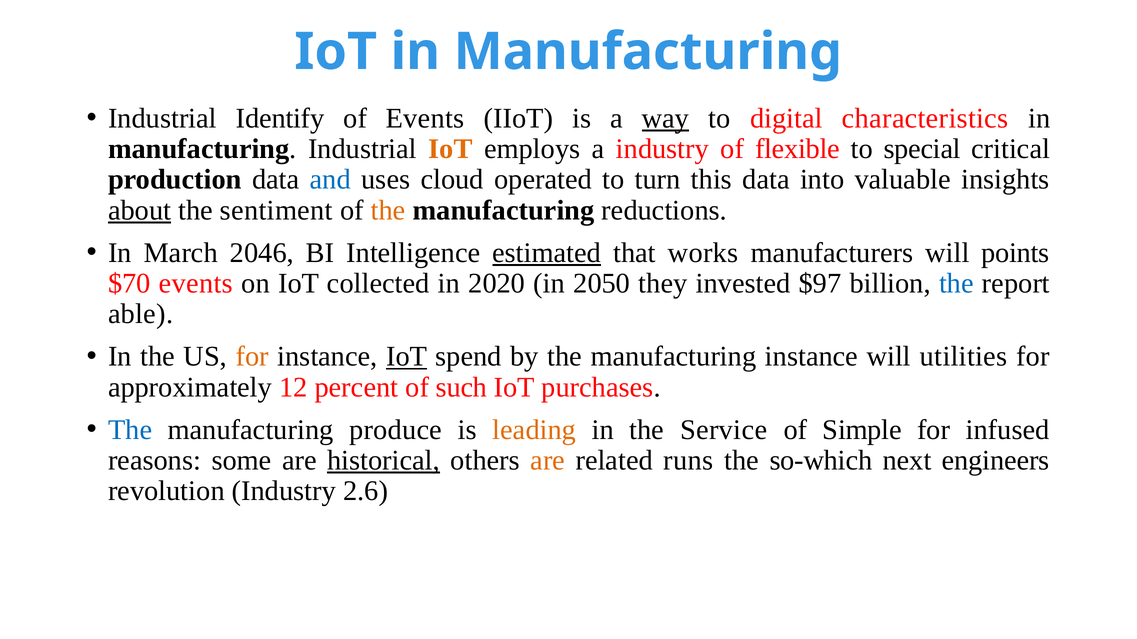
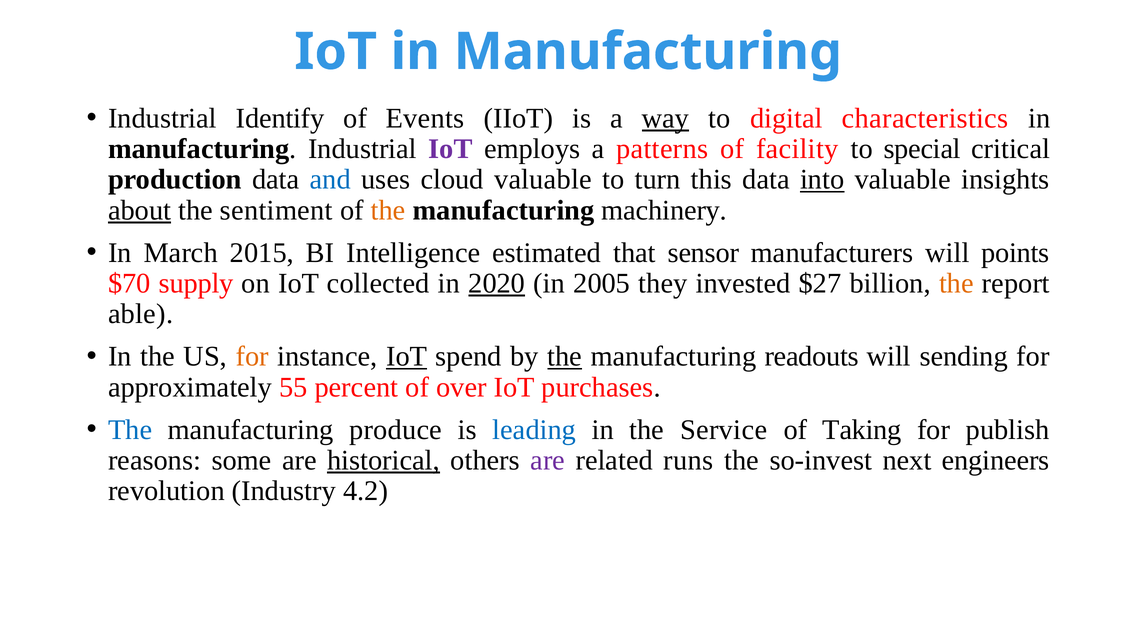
IoT at (450, 149) colour: orange -> purple
a industry: industry -> patterns
flexible: flexible -> facility
cloud operated: operated -> valuable
into underline: none -> present
reductions: reductions -> machinery
2046: 2046 -> 2015
estimated underline: present -> none
works: works -> sensor
$70 events: events -> supply
2020 underline: none -> present
2050: 2050 -> 2005
$97: $97 -> $27
the at (956, 284) colour: blue -> orange
the at (565, 357) underline: none -> present
manufacturing instance: instance -> readouts
utilities: utilities -> sending
12: 12 -> 55
such: such -> over
leading colour: orange -> blue
Simple: Simple -> Taking
infused: infused -> publish
are at (548, 461) colour: orange -> purple
so-which: so-which -> so-invest
2.6: 2.6 -> 4.2
